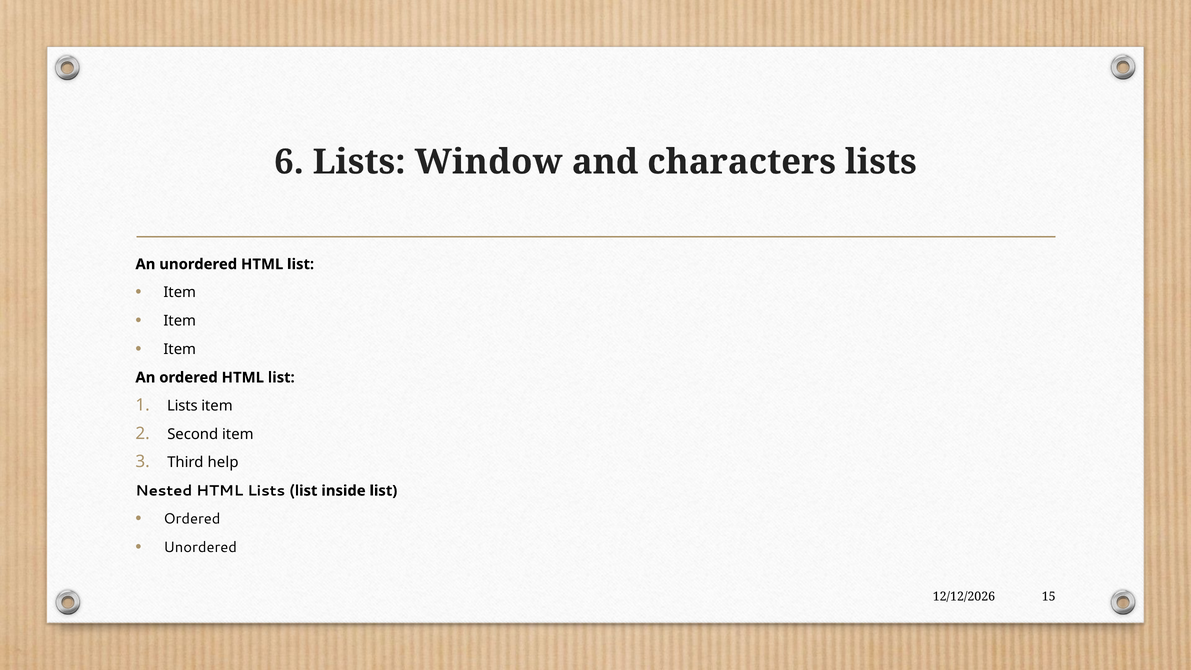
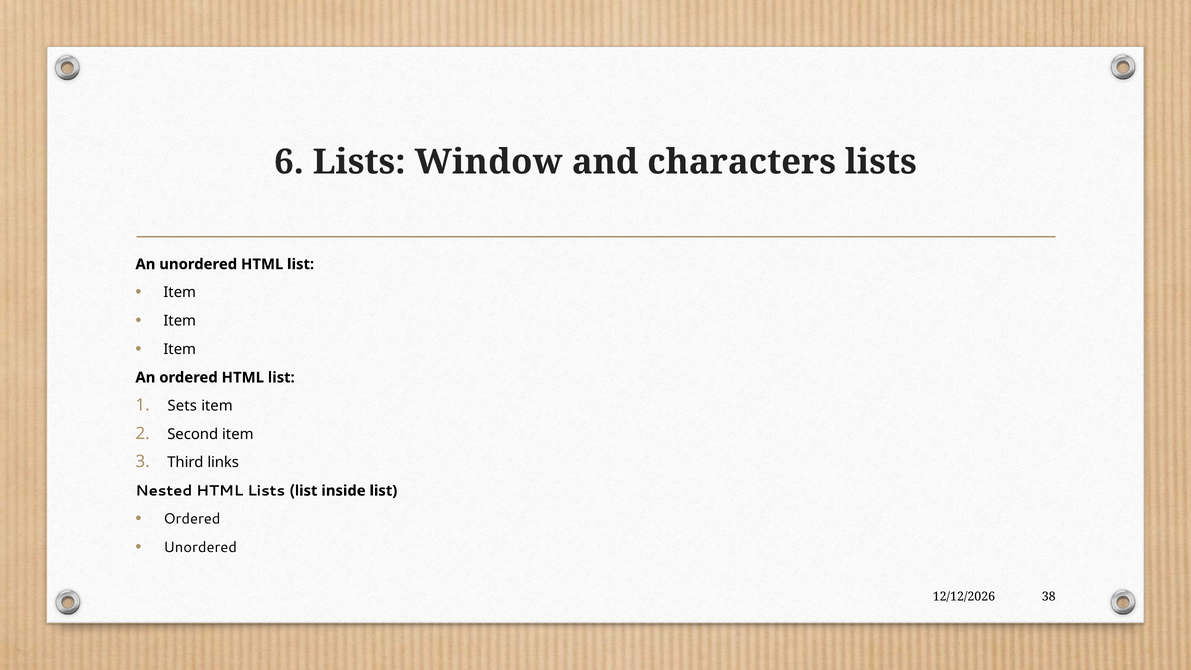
Lists at (182, 406): Lists -> Sets
help: help -> links
15: 15 -> 38
